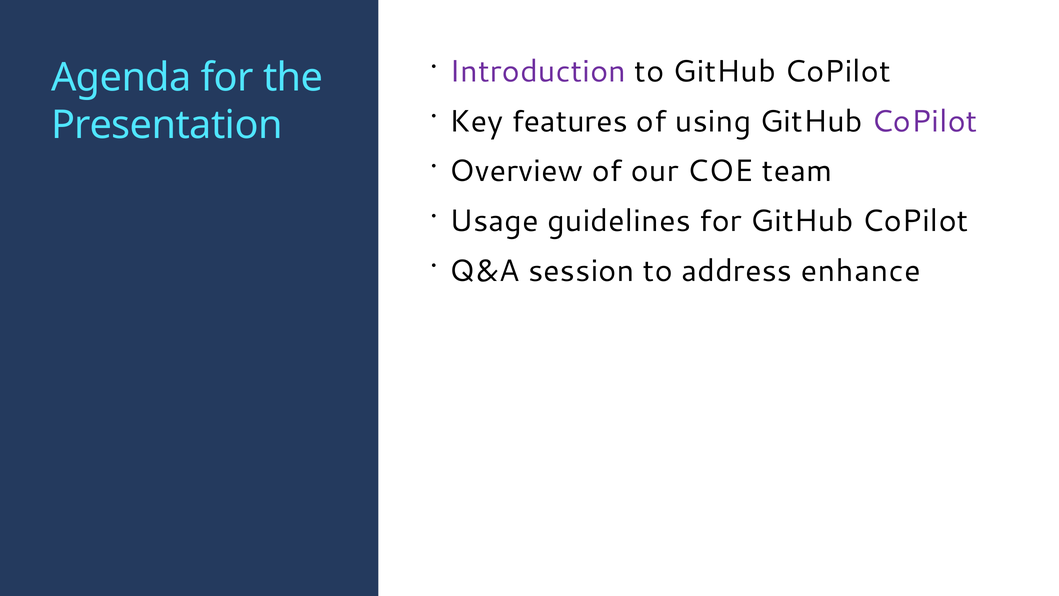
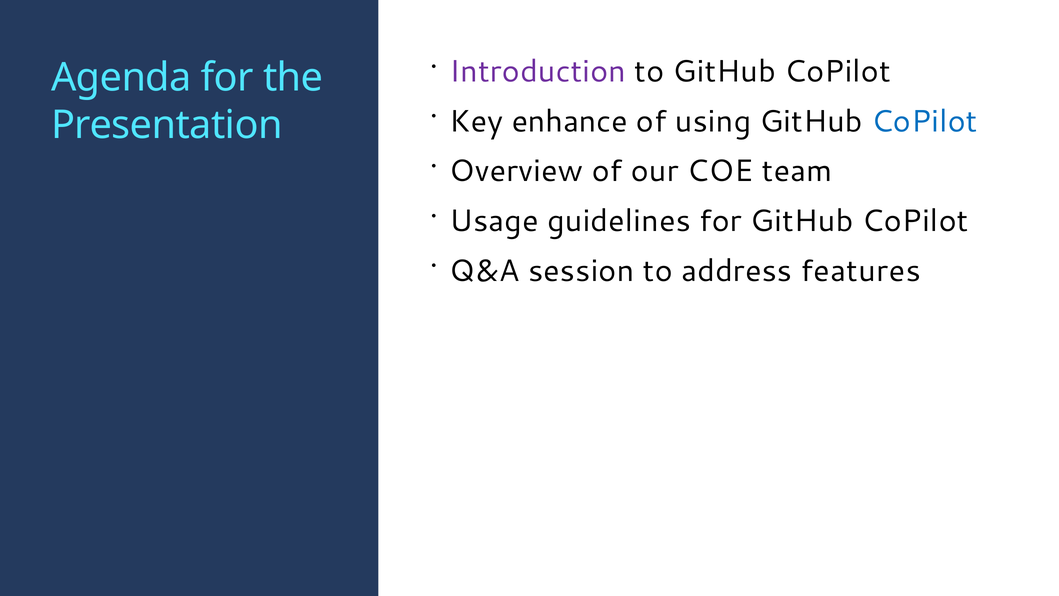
features: features -> enhance
CoPilot at (924, 121) colour: purple -> blue
enhance: enhance -> features
